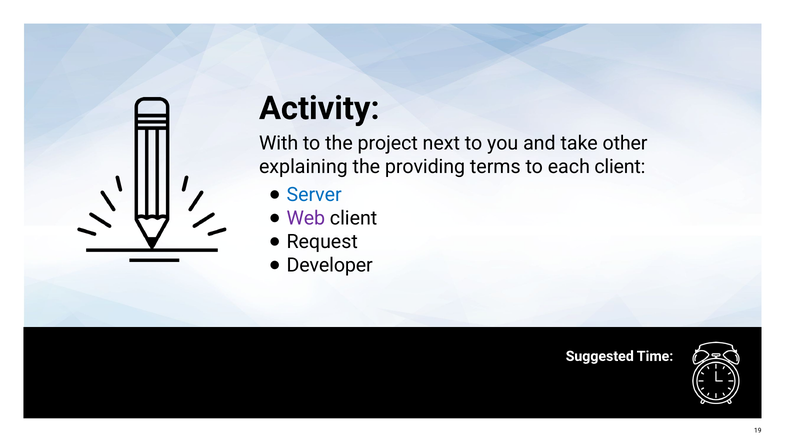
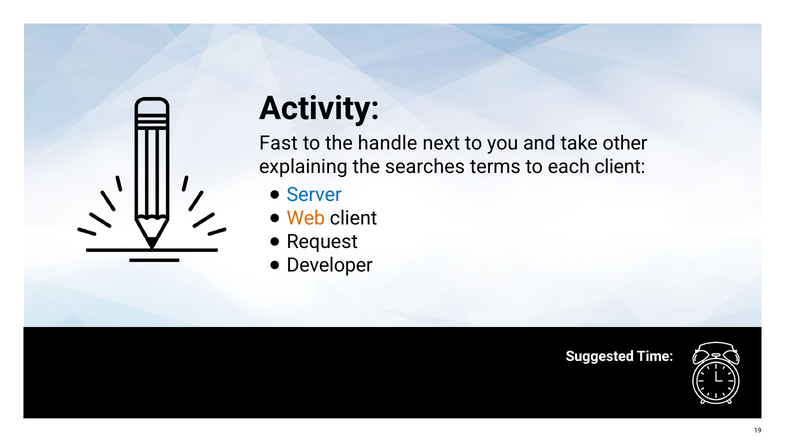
With: With -> Fast
project: project -> handle
providing: providing -> searches
Web colour: purple -> orange
